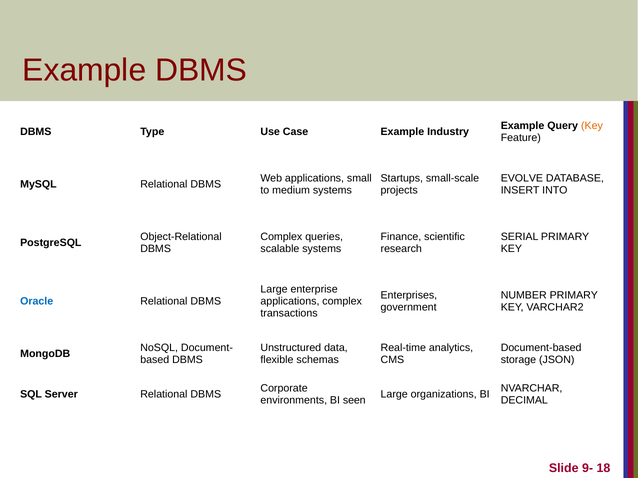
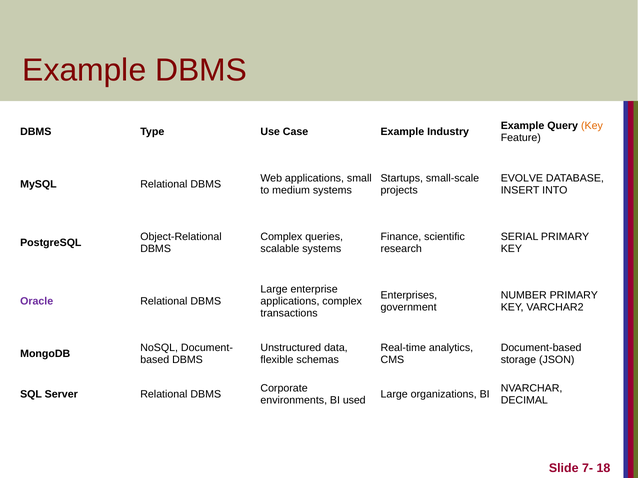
Oracle colour: blue -> purple
seen: seen -> used
9-: 9- -> 7-
